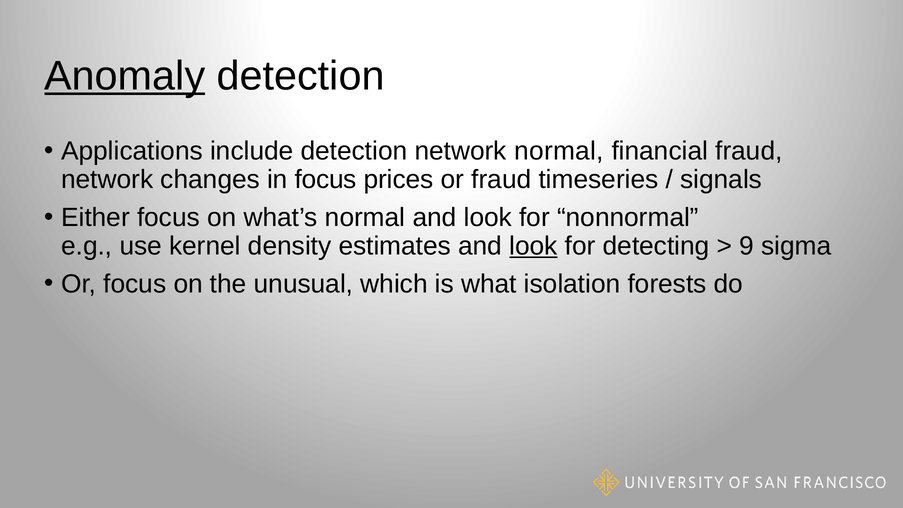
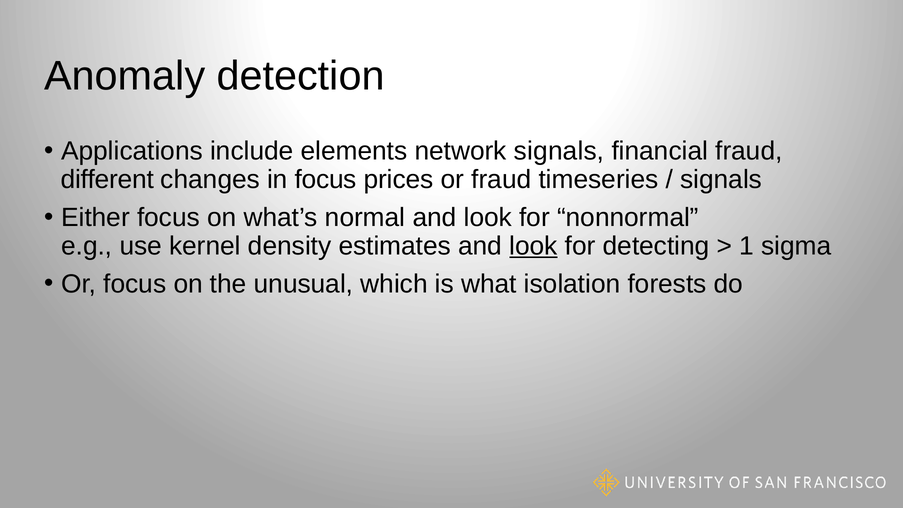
Anomaly underline: present -> none
include detection: detection -> elements
network normal: normal -> signals
network at (107, 180): network -> different
9: 9 -> 1
